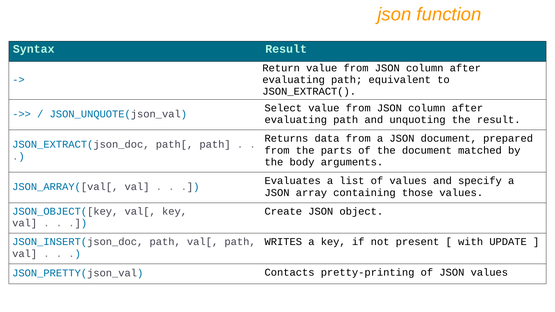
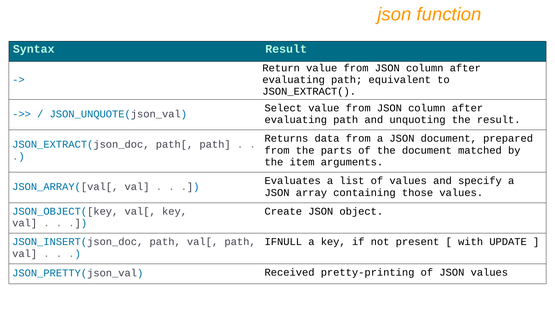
body: body -> item
WRITES: WRITES -> IFNULL
Contacts: Contacts -> Received
